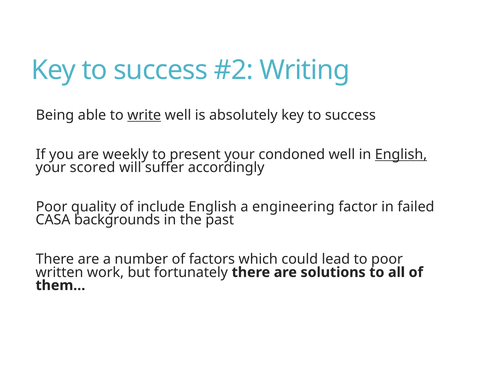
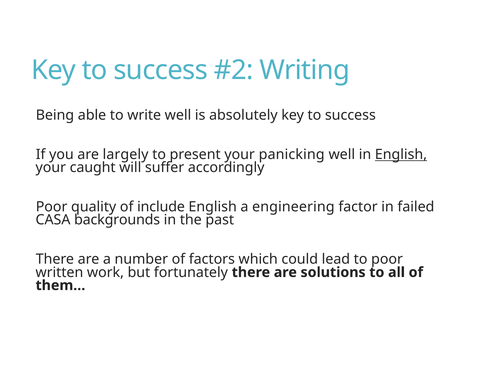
write underline: present -> none
weekly: weekly -> largely
condoned: condoned -> panicking
scored: scored -> caught
